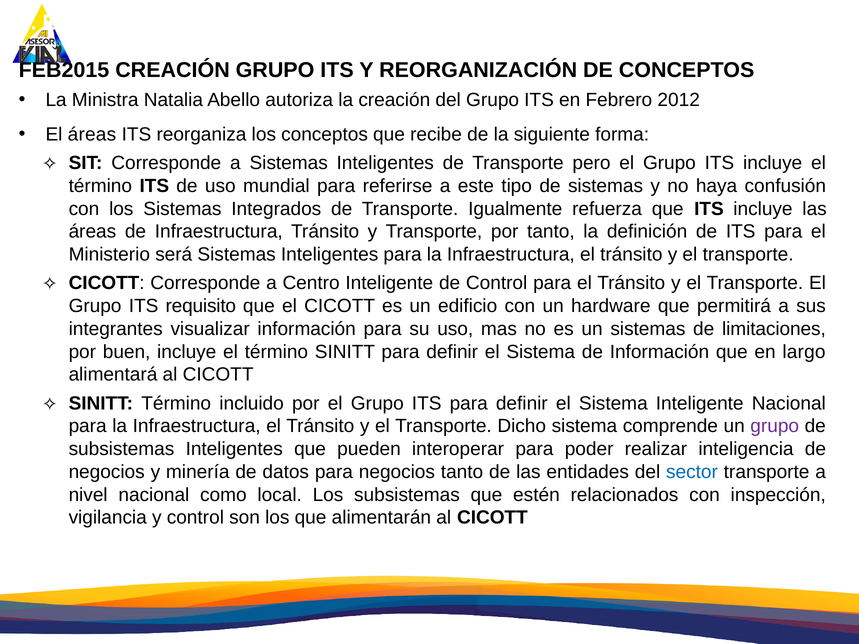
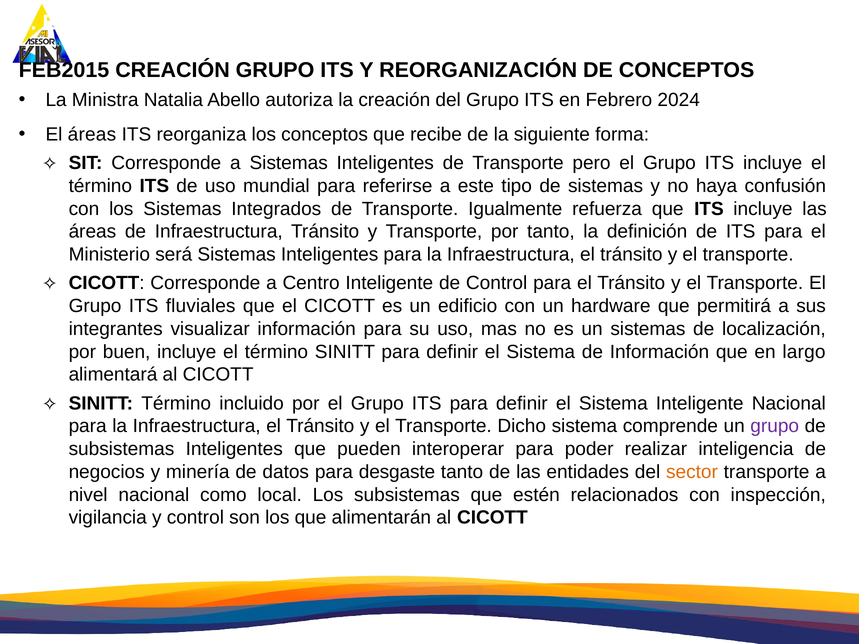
2012: 2012 -> 2024
requisito: requisito -> fluviales
limitaciones: limitaciones -> localización
para negocios: negocios -> desgaste
sector colour: blue -> orange
